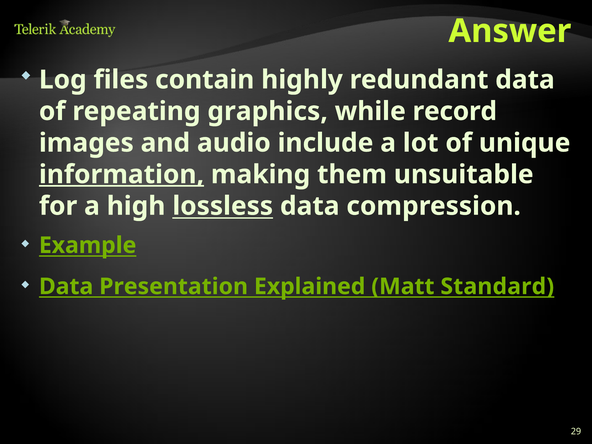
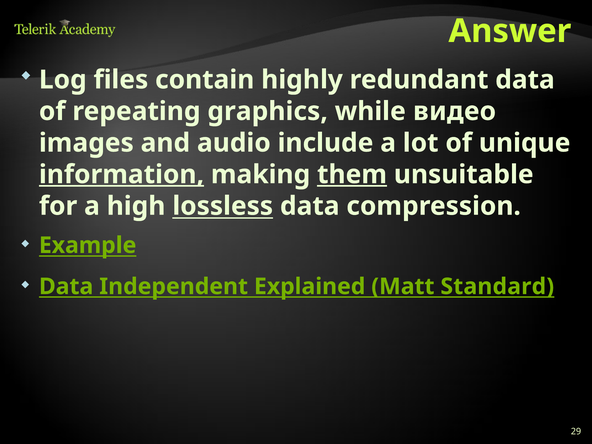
record: record -> видео
them underline: none -> present
Presentation: Presentation -> Independent
